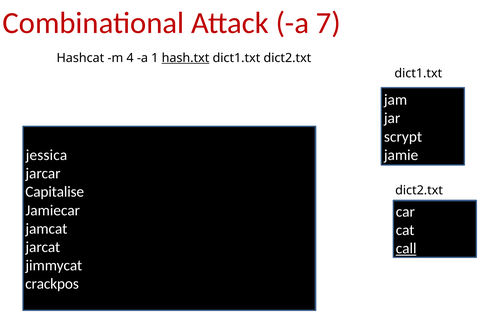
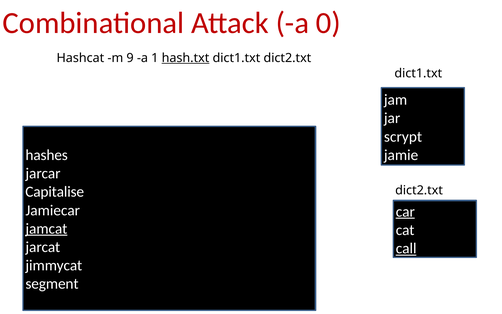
7: 7 -> 0
4: 4 -> 9
jessica: jessica -> hashes
car underline: none -> present
jamcat underline: none -> present
crackpos: crackpos -> segment
